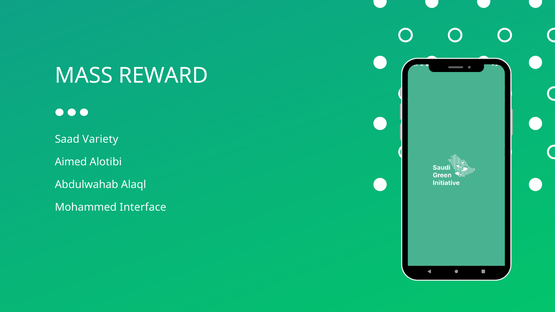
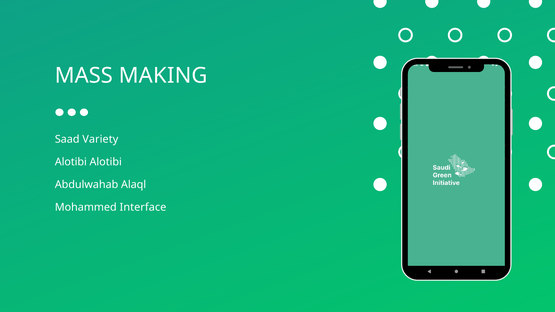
REWARD: REWARD -> MAKING
Aimed at (71, 162): Aimed -> Alotibi
